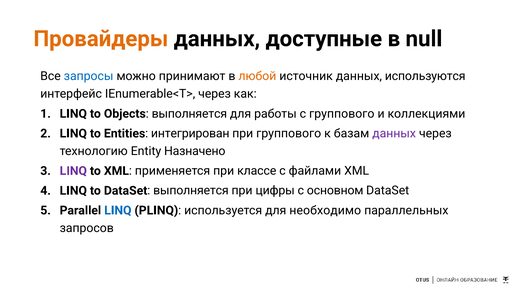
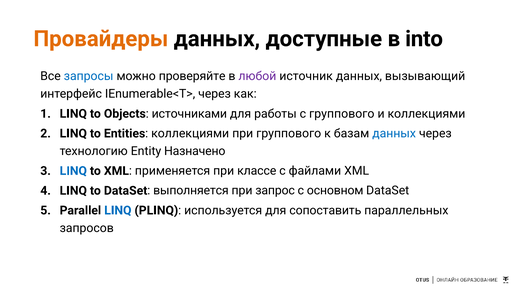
null: null -> into
принимают: принимают -> проверяйте
любой colour: orange -> purple
используются: используются -> вызывающий
Objects выполняется: выполняется -> источниками
Entities интегрирован: интегрирован -> коллекциями
данных at (394, 133) colour: purple -> blue
LINQ at (73, 171) colour: purple -> blue
цифры: цифры -> запрос
необходимо: необходимо -> сопоставить
